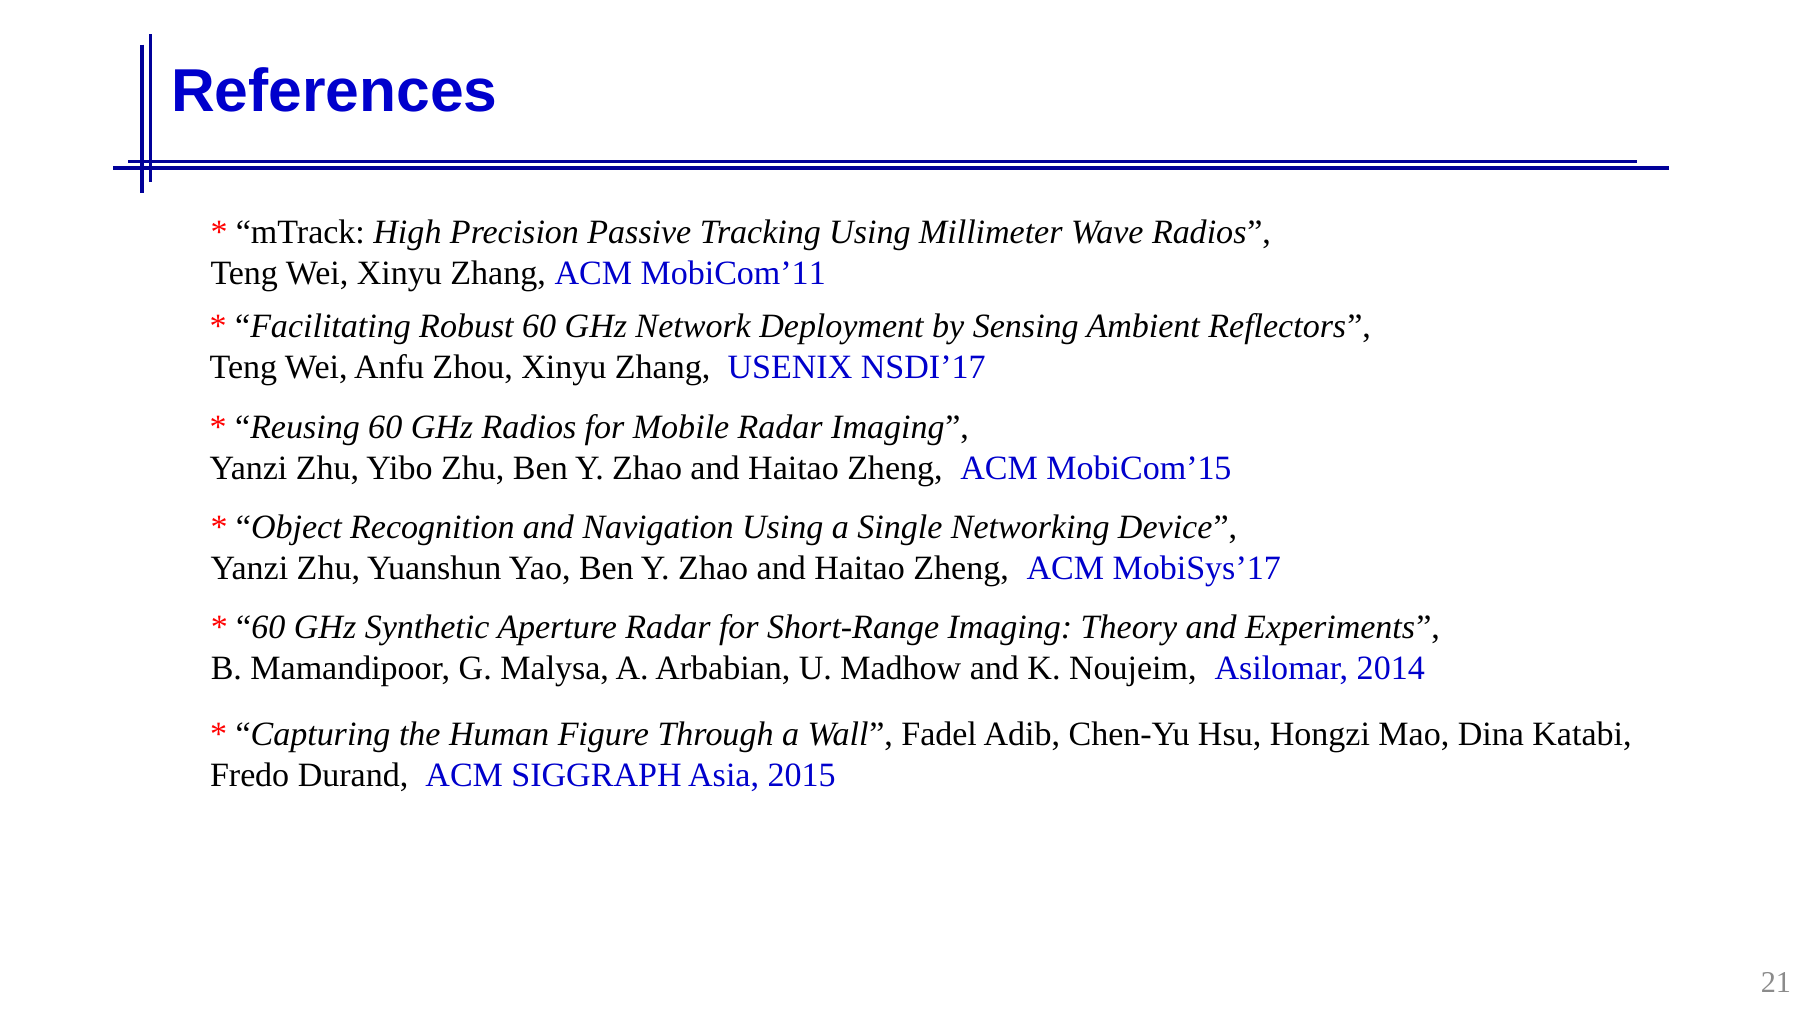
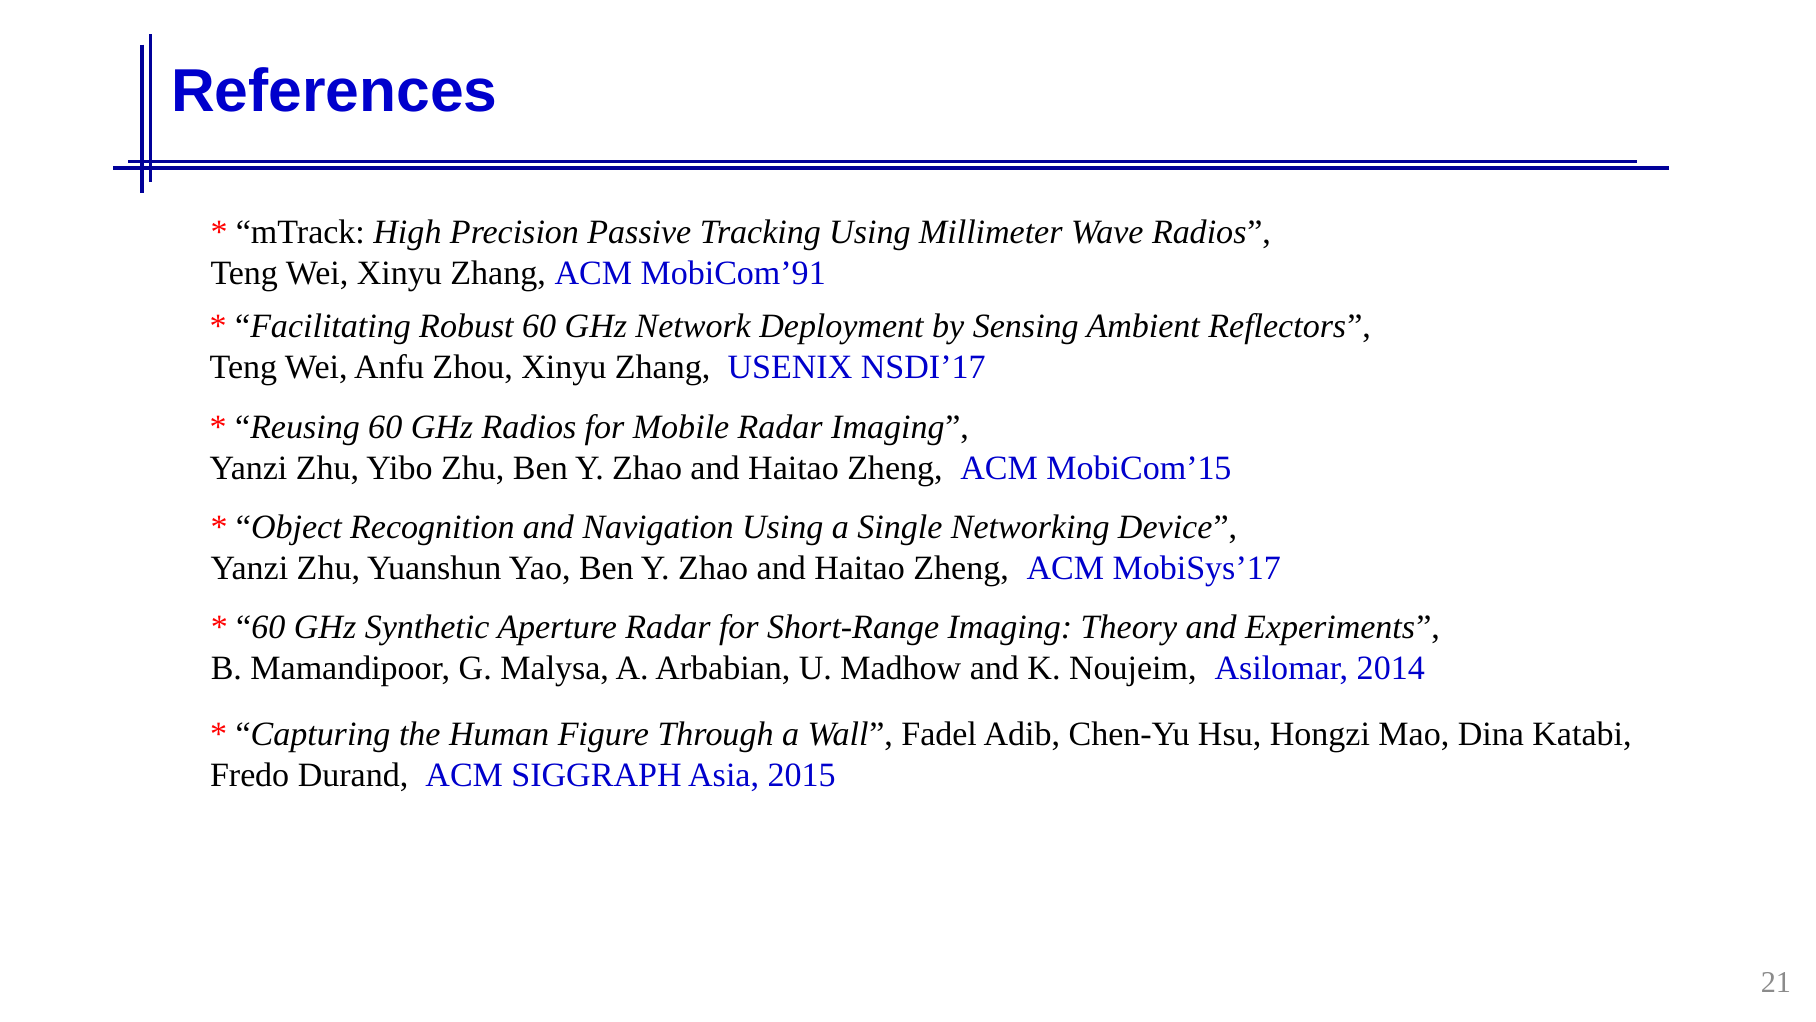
MobiCom’11: MobiCom’11 -> MobiCom’91
